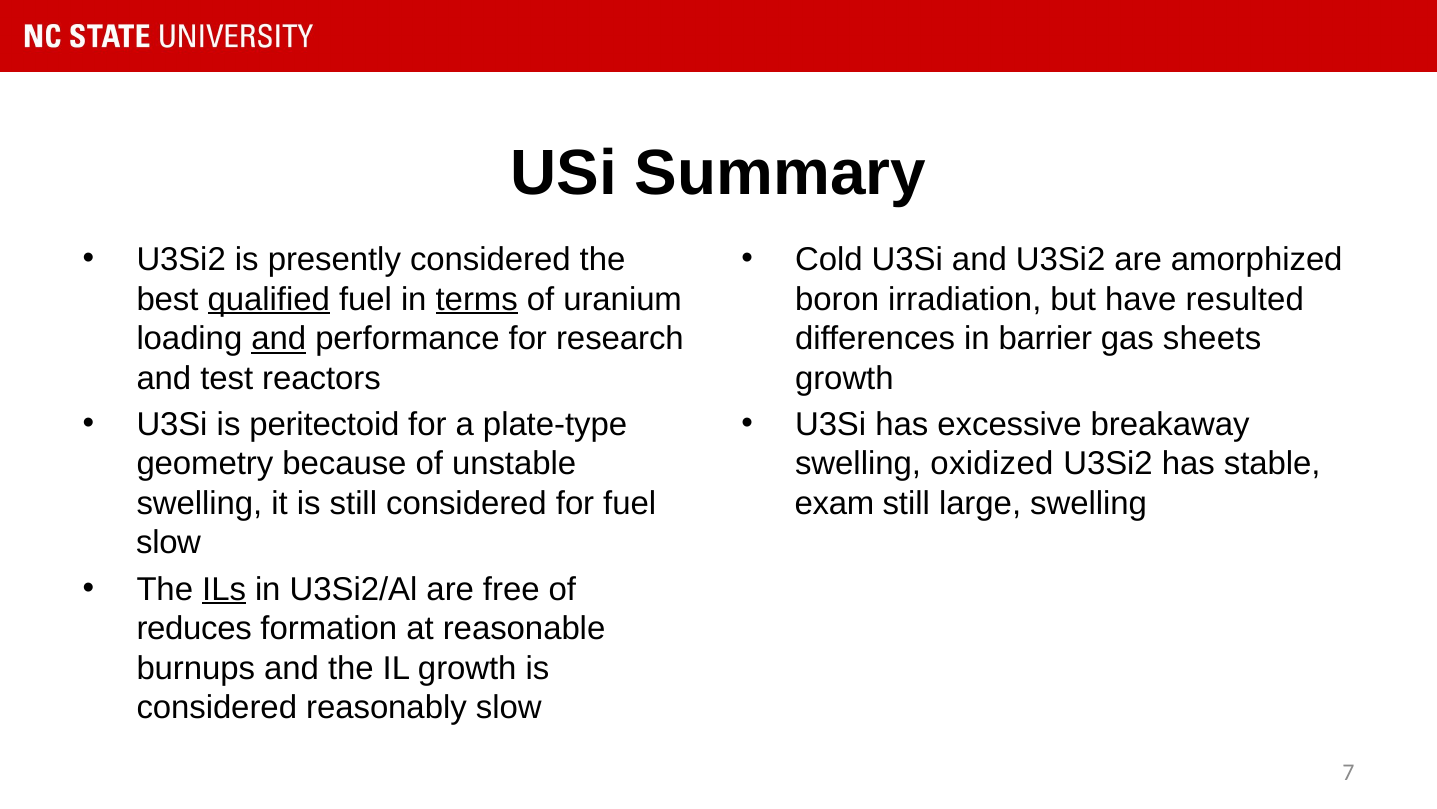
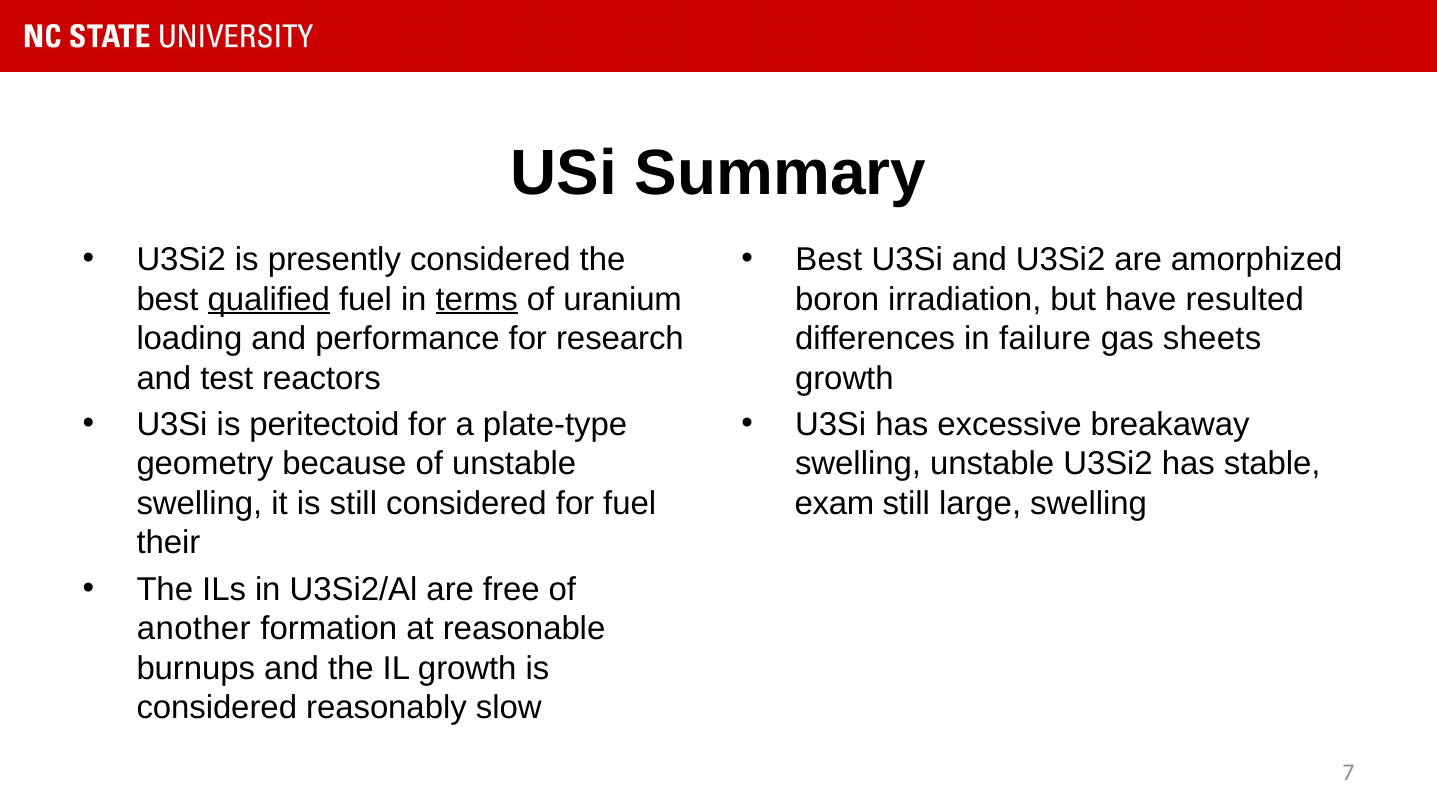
Cold at (829, 259): Cold -> Best
and at (279, 338) underline: present -> none
barrier: barrier -> failure
swelling oxidized: oxidized -> unstable
slow at (169, 543): slow -> their
ILs underline: present -> none
reduces: reduces -> another
